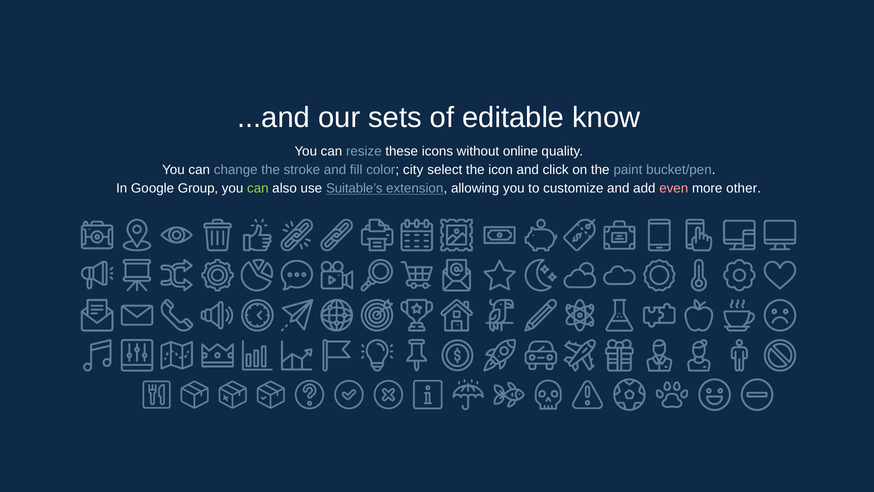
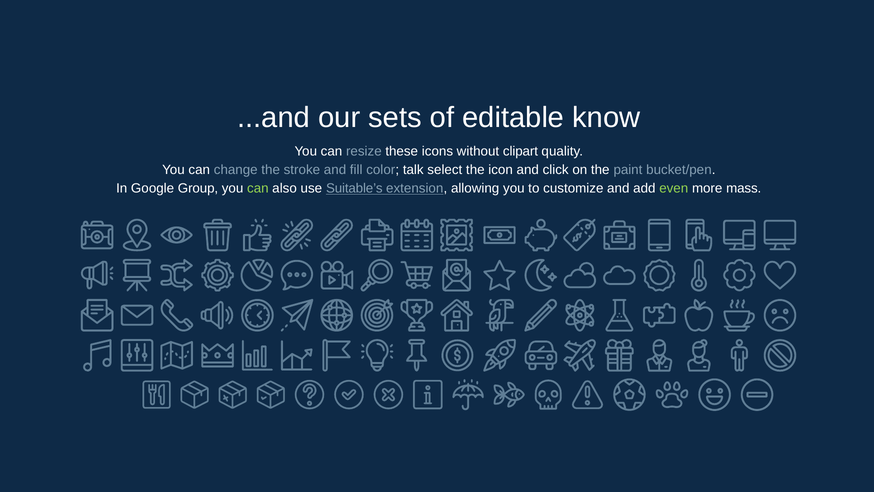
online: online -> clipart
city: city -> talk
even colour: pink -> light green
other: other -> mass
